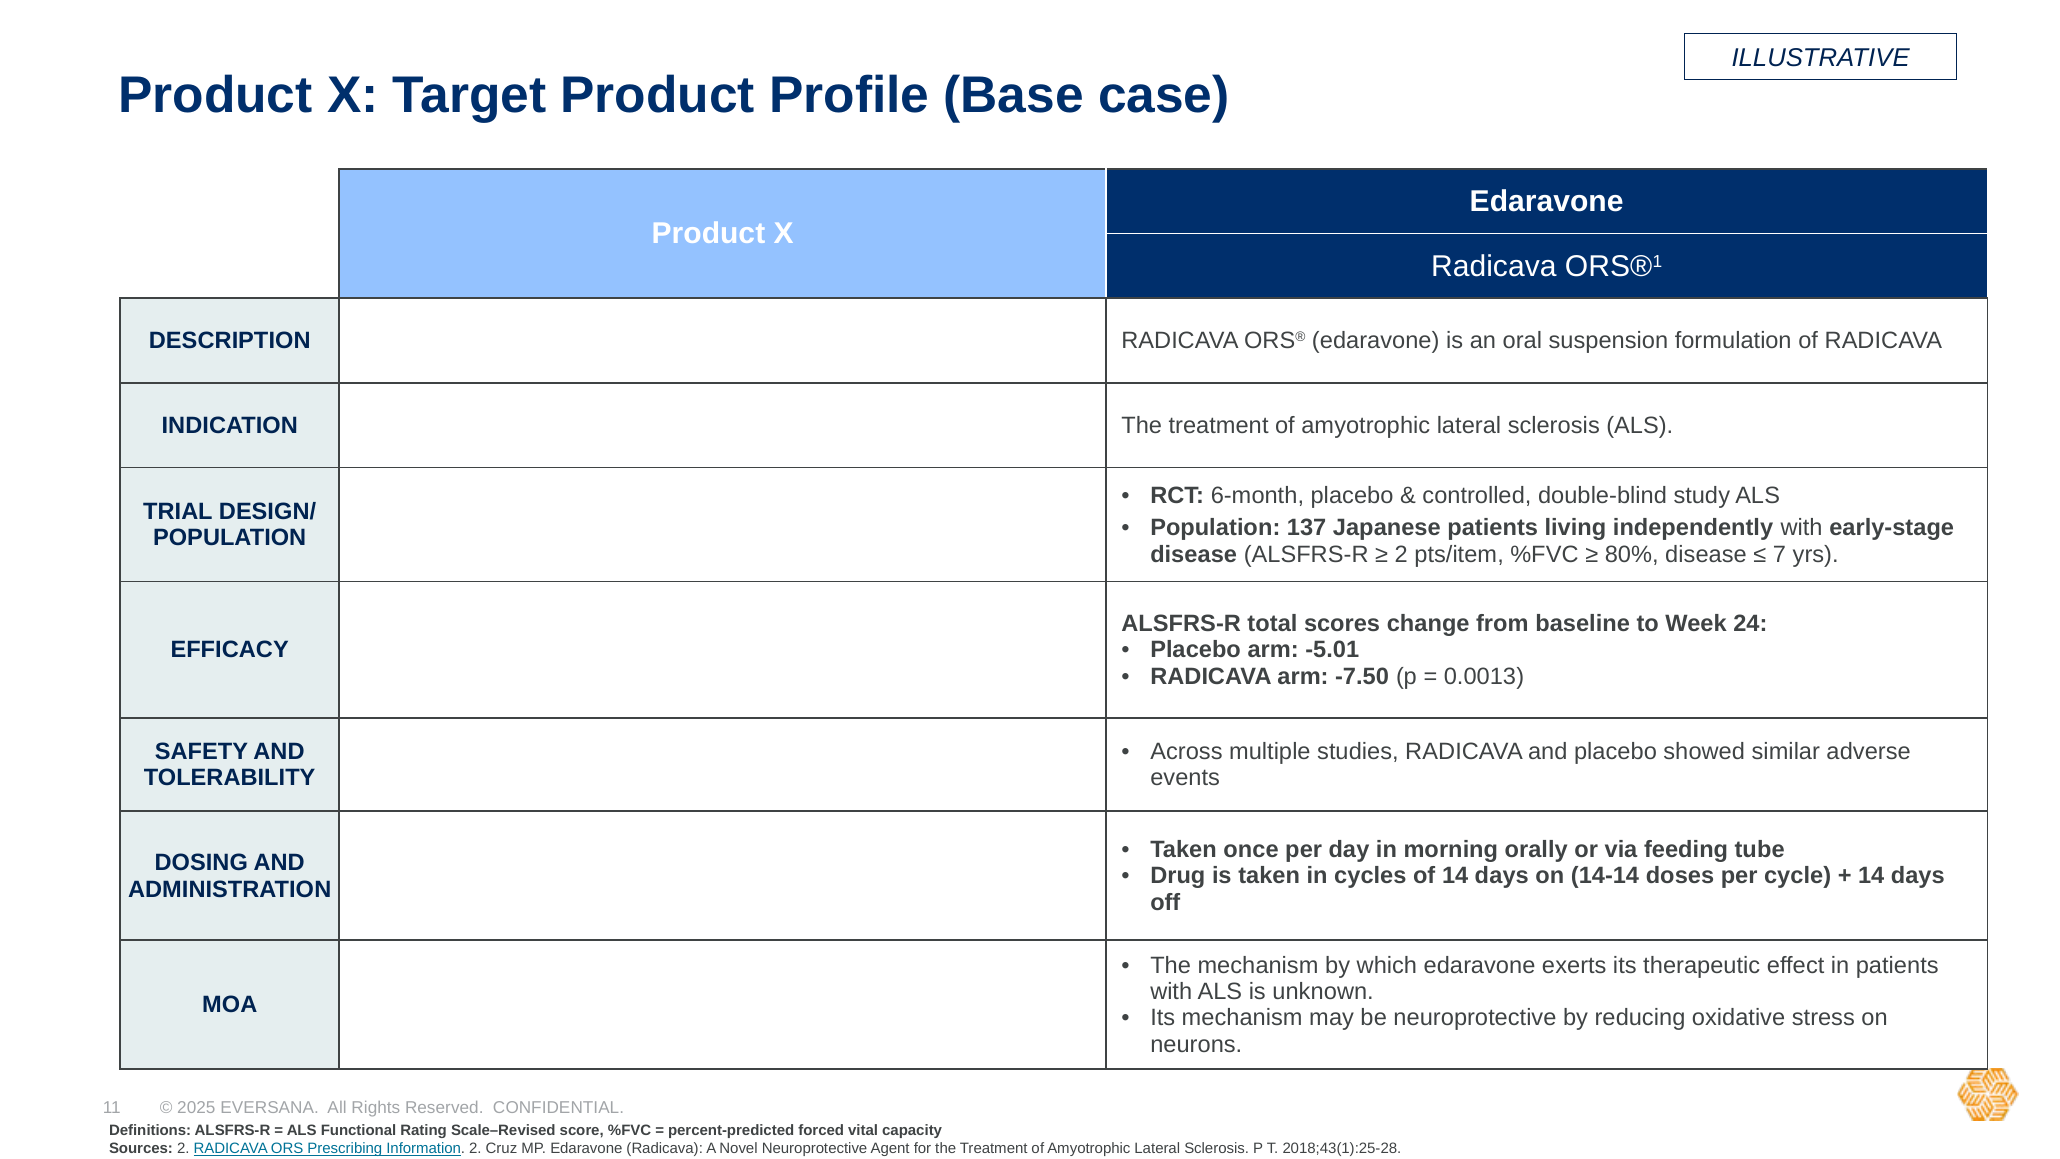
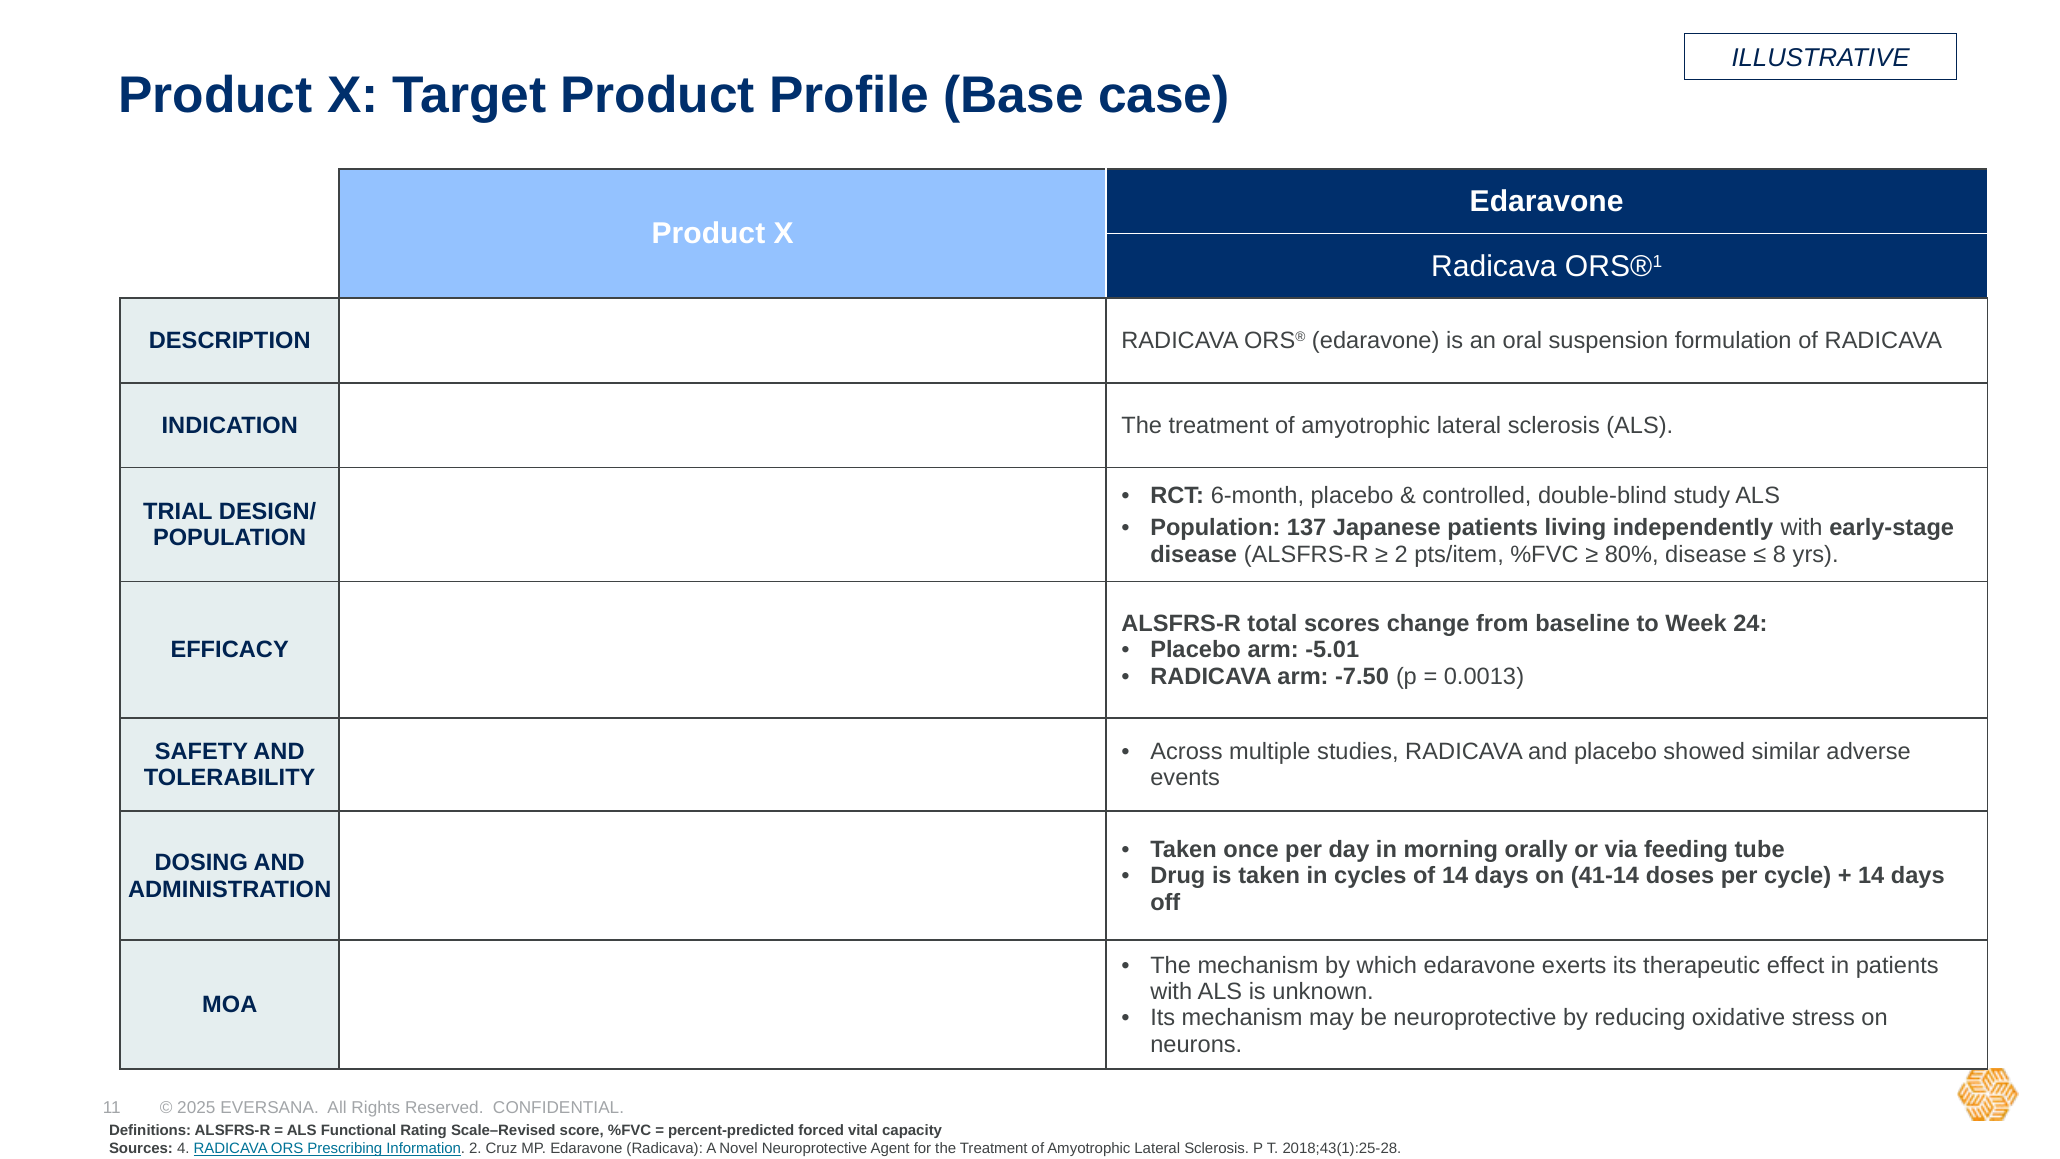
7: 7 -> 8
14-14: 14-14 -> 41-14
Sources 2: 2 -> 4
